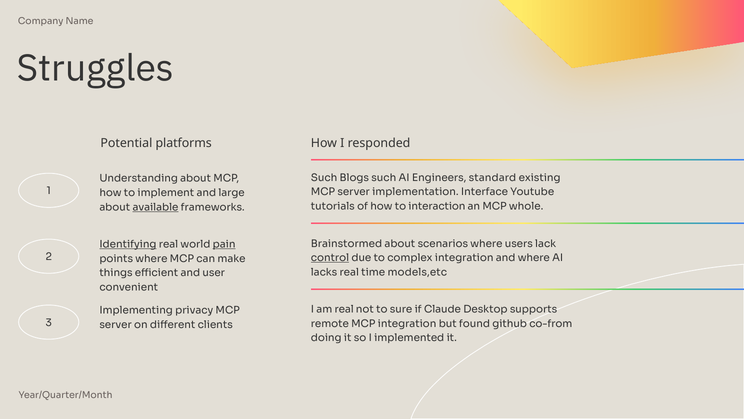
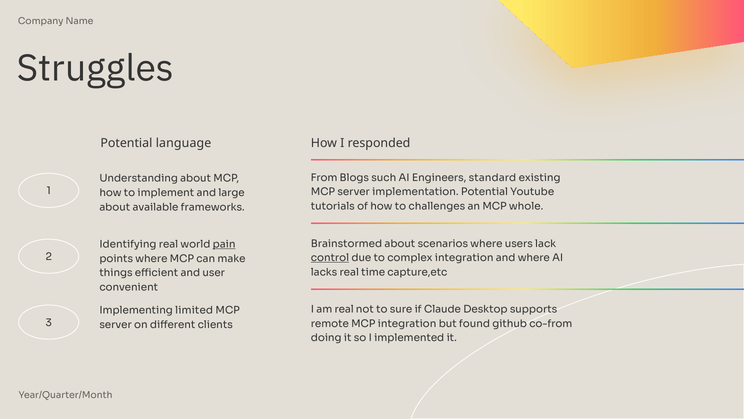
platforms: platforms -> language
Such at (324, 177): Such -> From
implementation Interface: Interface -> Potential
interaction: interaction -> challenges
available underline: present -> none
Identifying underline: present -> none
models,etc: models,etc -> capture,etc
privacy: privacy -> limited
